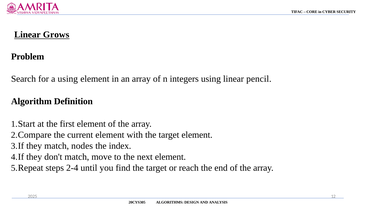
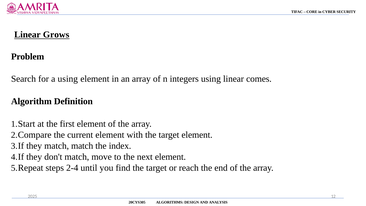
pencil: pencil -> comes
match nodes: nodes -> match
